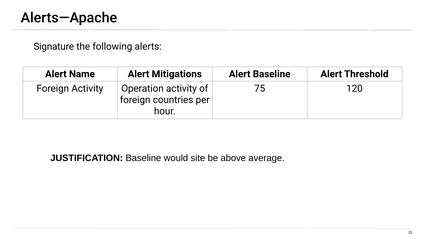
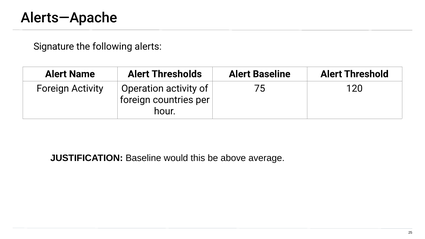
Mitigations: Mitigations -> Thresholds
site: site -> this
